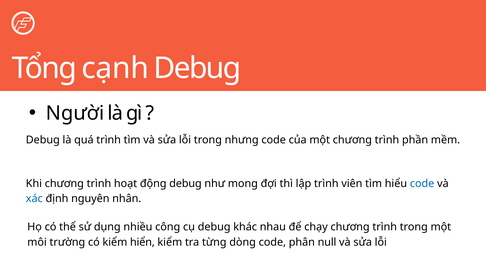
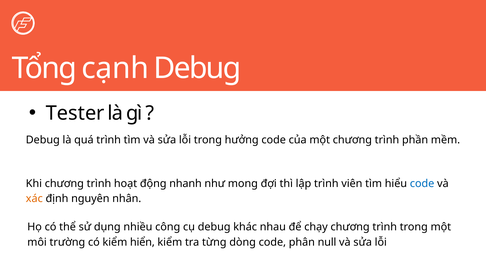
Người: Người -> Tester
nhưng: nhưng -> hưởng
động debug: debug -> nhanh
xác colour: blue -> orange
